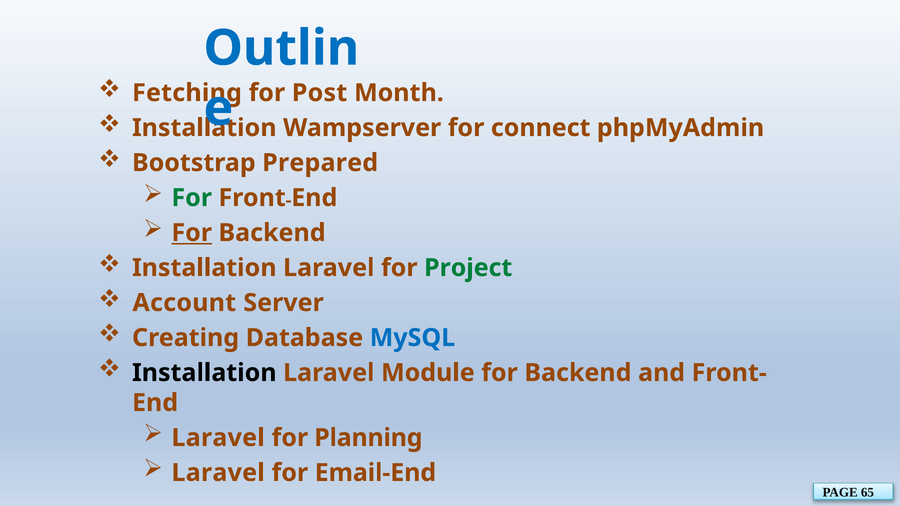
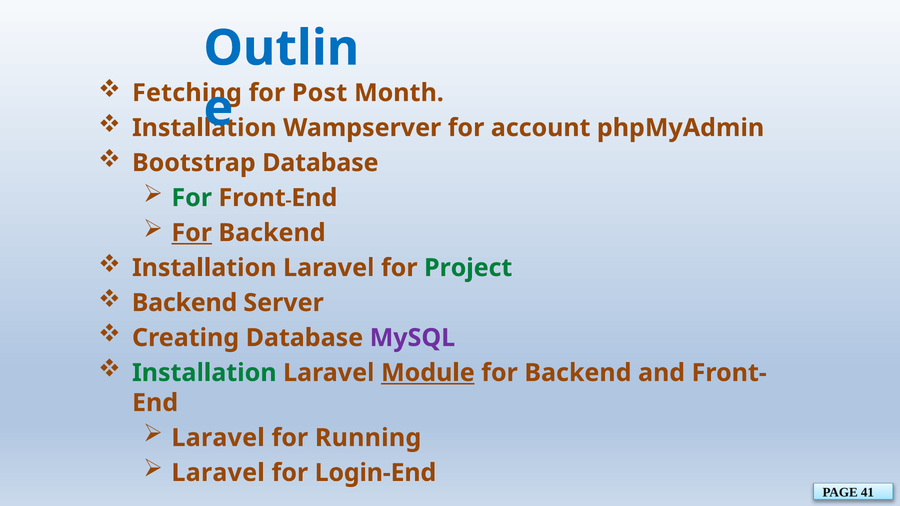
connect: connect -> account
Bootstrap Prepared: Prepared -> Database
Account at (184, 303): Account -> Backend
MySQL colour: blue -> purple
Installation at (204, 373) colour: black -> green
Module underline: none -> present
Planning: Planning -> Running
Email-End: Email-End -> Login-End
65: 65 -> 41
